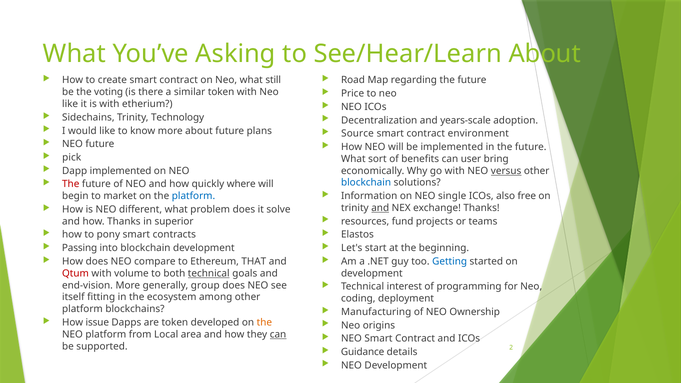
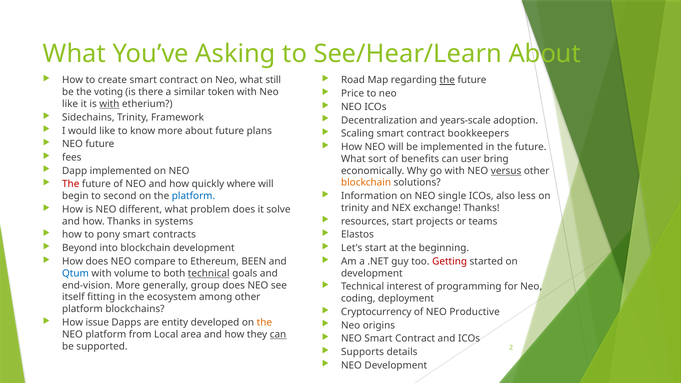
the at (447, 80) underline: none -> present
with at (109, 104) underline: none -> present
Technology: Technology -> Framework
Source: Source -> Scaling
environment: environment -> bookkeepers
pick: pick -> fees
blockchain at (366, 183) colour: blue -> orange
free: free -> less
market: market -> second
and at (380, 208) underline: present -> none
resources fund: fund -> start
superior: superior -> systems
Passing: Passing -> Beyond
THAT: THAT -> BEEN
Getting colour: blue -> red
Qtum colour: red -> blue
Manufacturing: Manufacturing -> Cryptocurrency
Ownership: Ownership -> Productive
are token: token -> entity
Guidance: Guidance -> Supports
